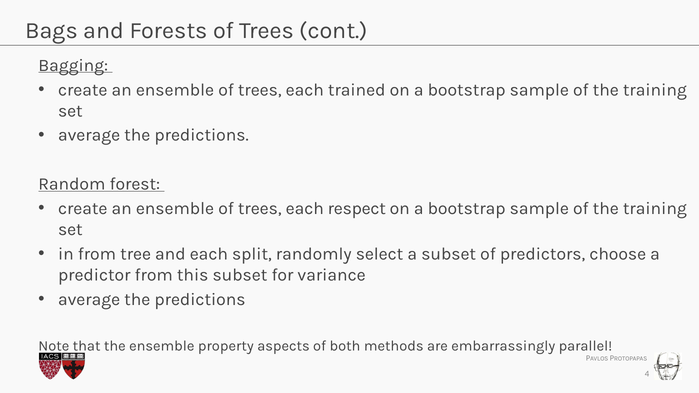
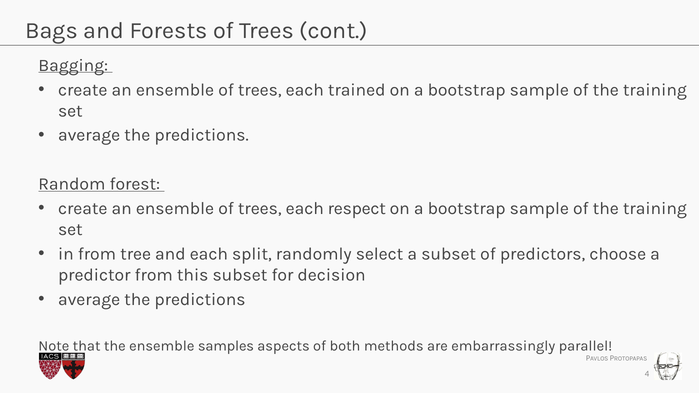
variance: variance -> decision
property: property -> samples
